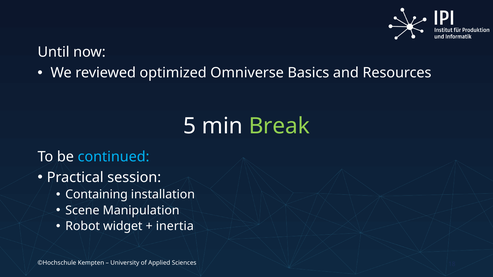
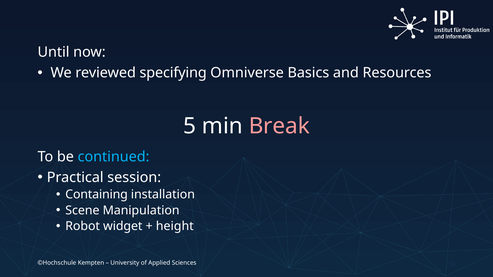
optimized: optimized -> specifying
Break colour: light green -> pink
inertia: inertia -> height
